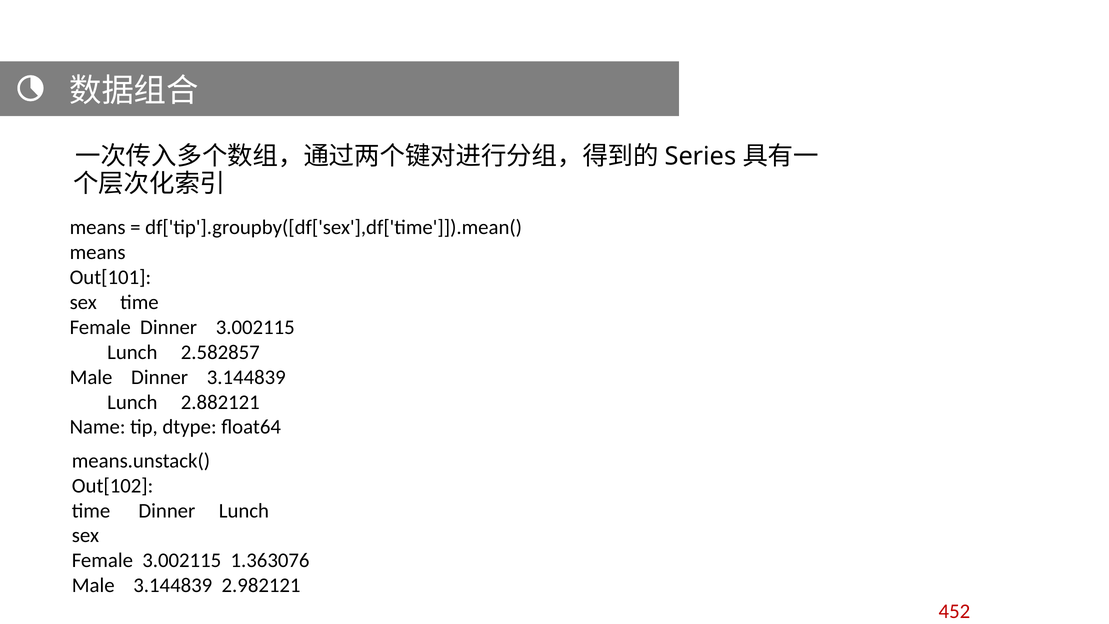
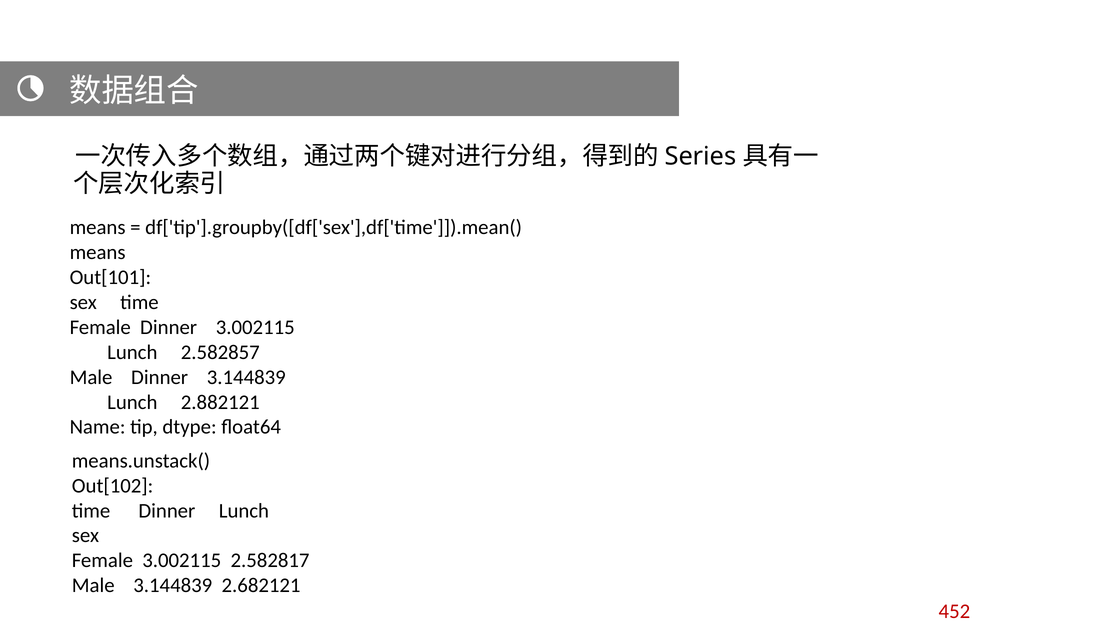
1.363076: 1.363076 -> 2.582817
2.982121: 2.982121 -> 2.682121
